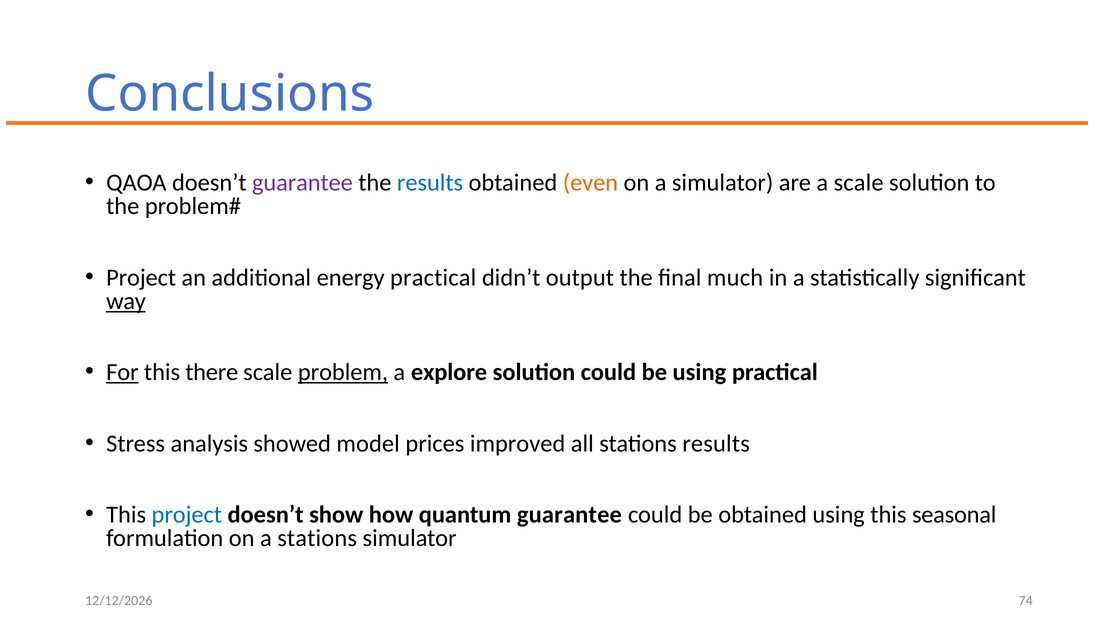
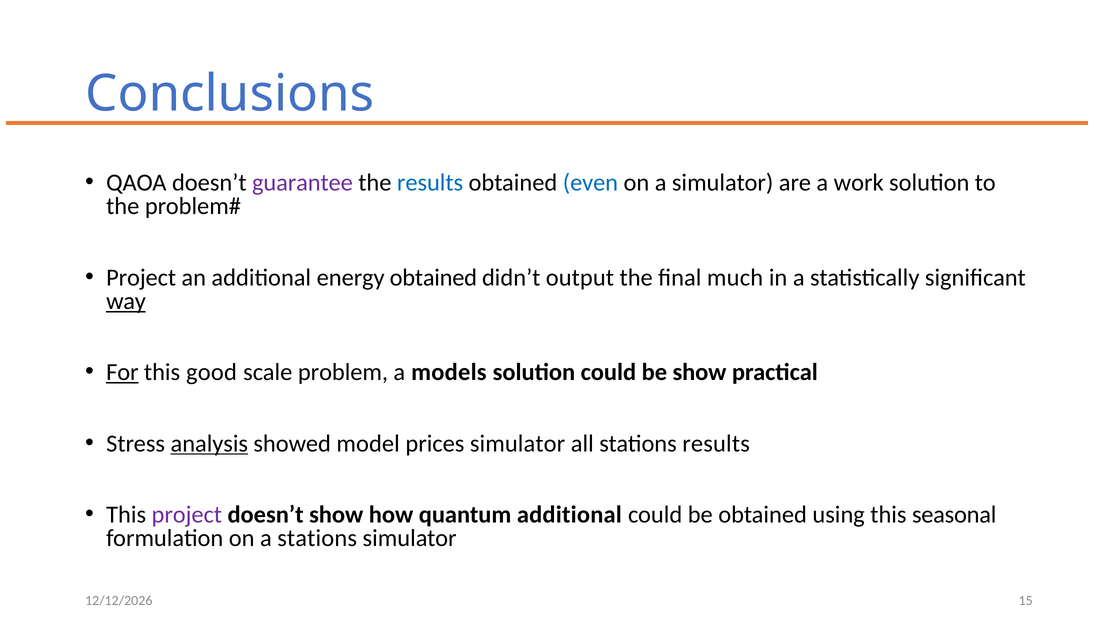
even colour: orange -> blue
a scale: scale -> work
energy practical: practical -> obtained
there: there -> good
problem underline: present -> none
explore: explore -> models
be using: using -> show
analysis underline: none -> present
prices improved: improved -> simulator
project at (187, 514) colour: blue -> purple
quantum guarantee: guarantee -> additional
74: 74 -> 15
